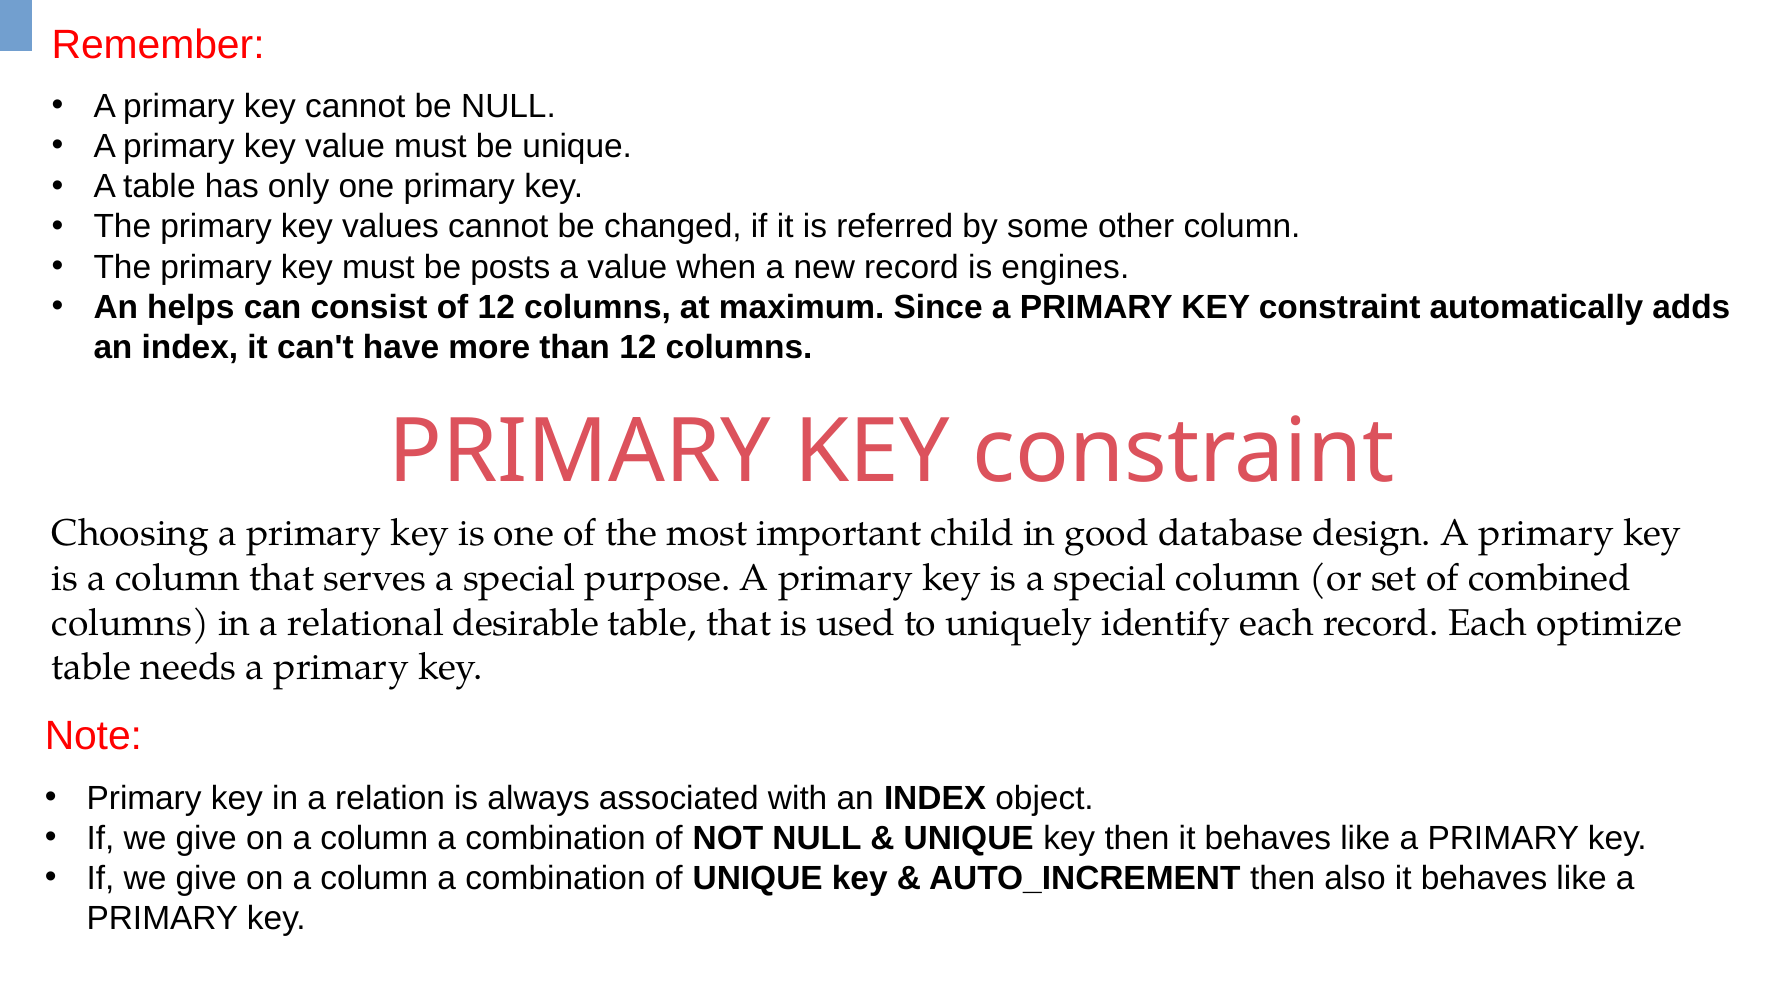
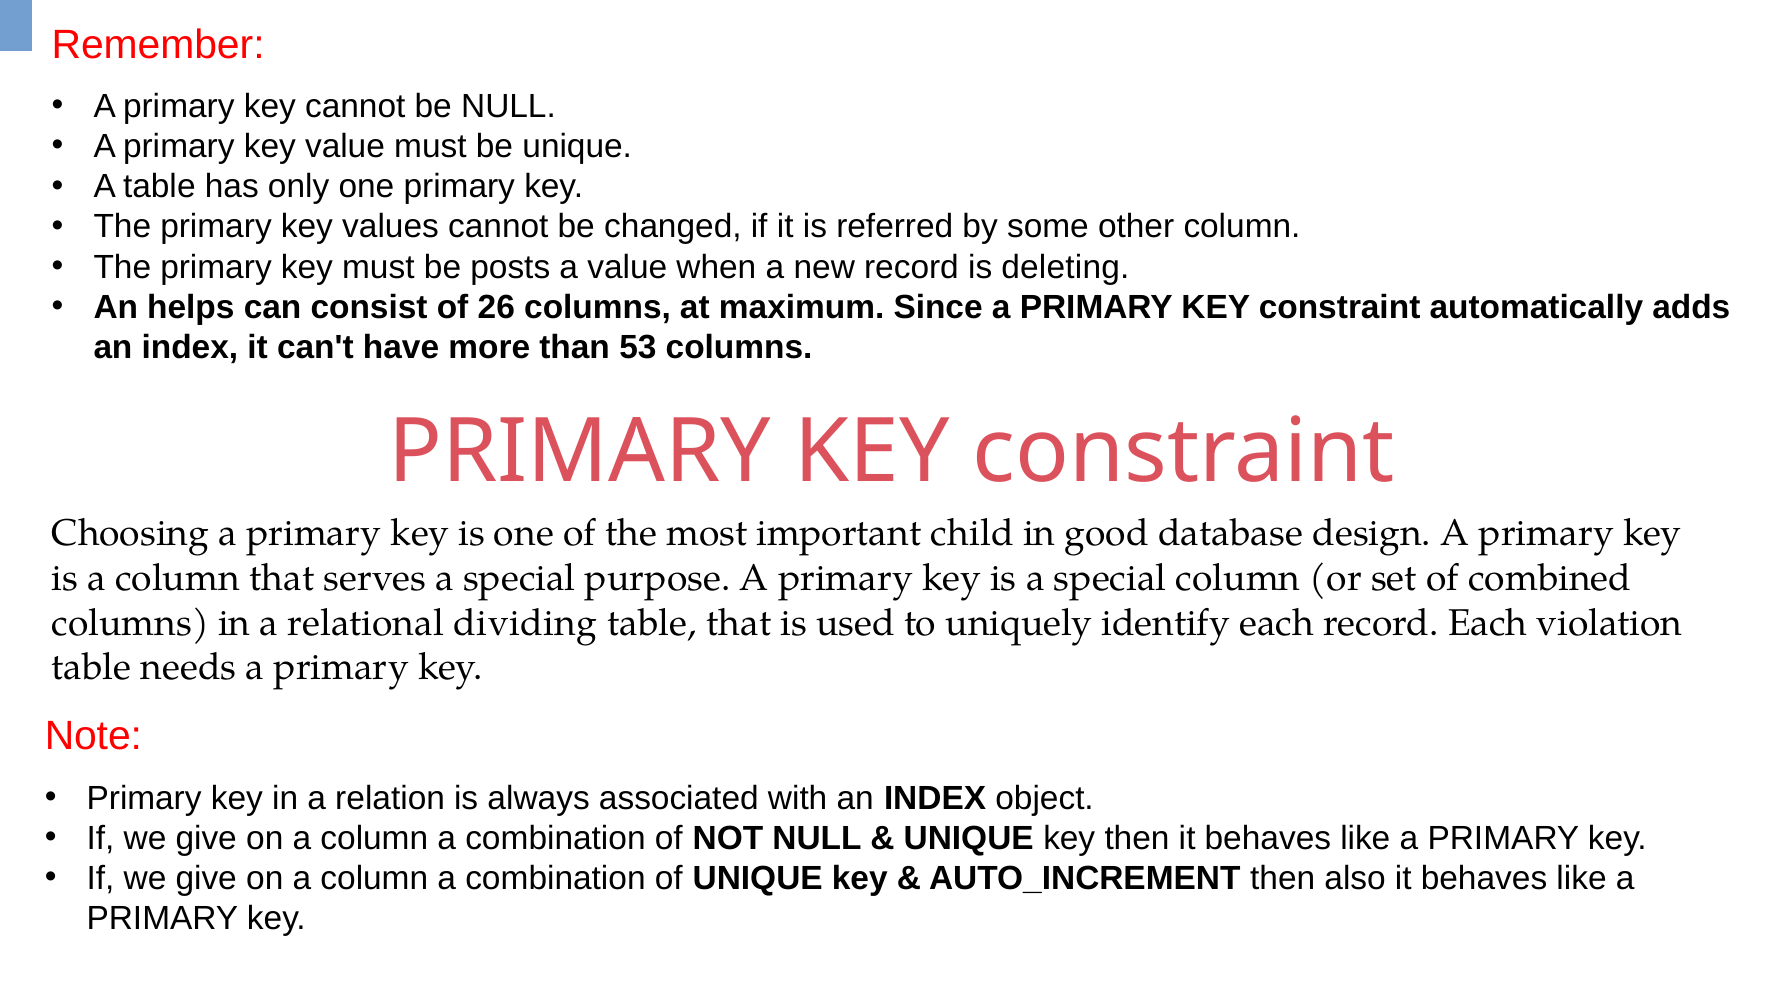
engines: engines -> deleting
of 12: 12 -> 26
than 12: 12 -> 53
desirable: desirable -> dividing
optimize: optimize -> violation
